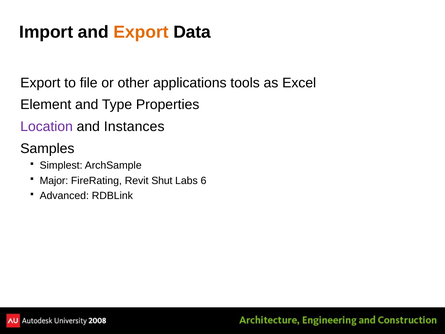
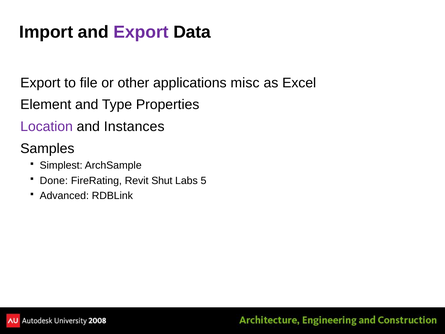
Export at (141, 32) colour: orange -> purple
tools: tools -> misc
Major: Major -> Done
6: 6 -> 5
